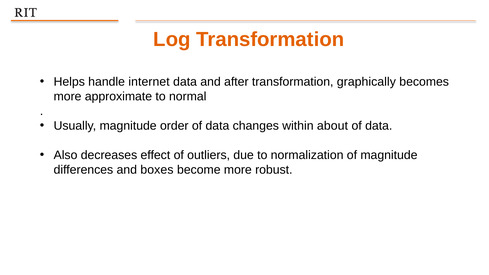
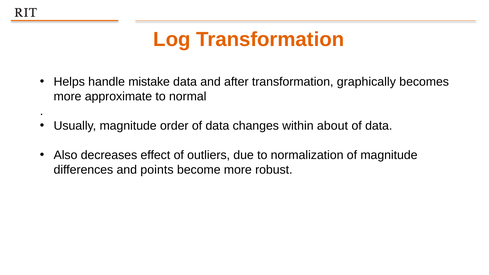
internet: internet -> mistake
boxes: boxes -> points
